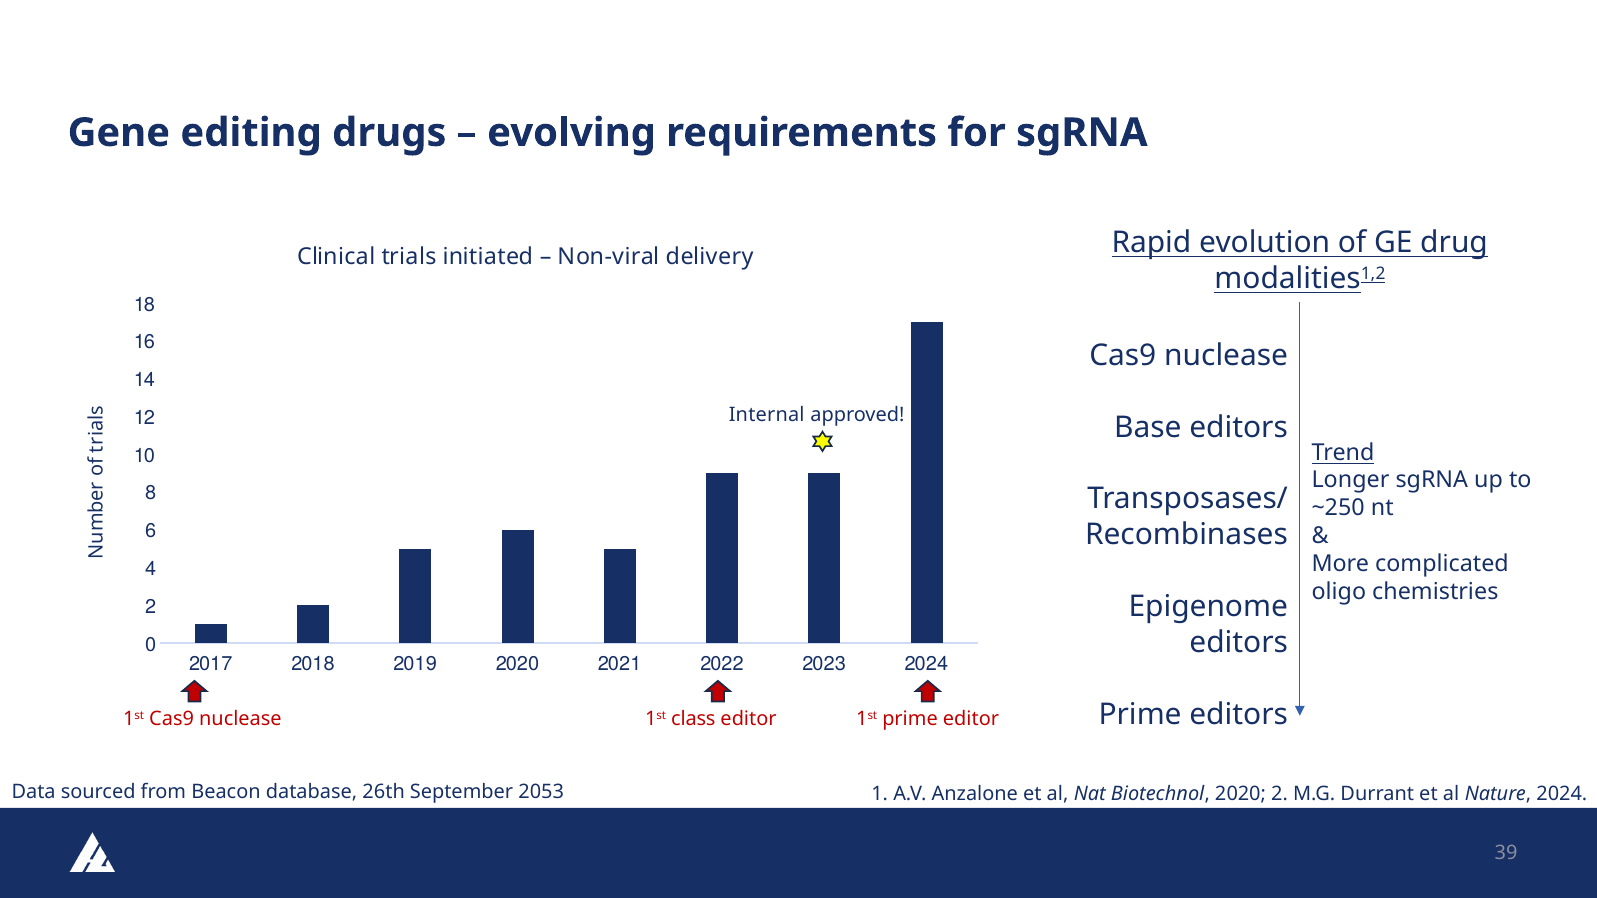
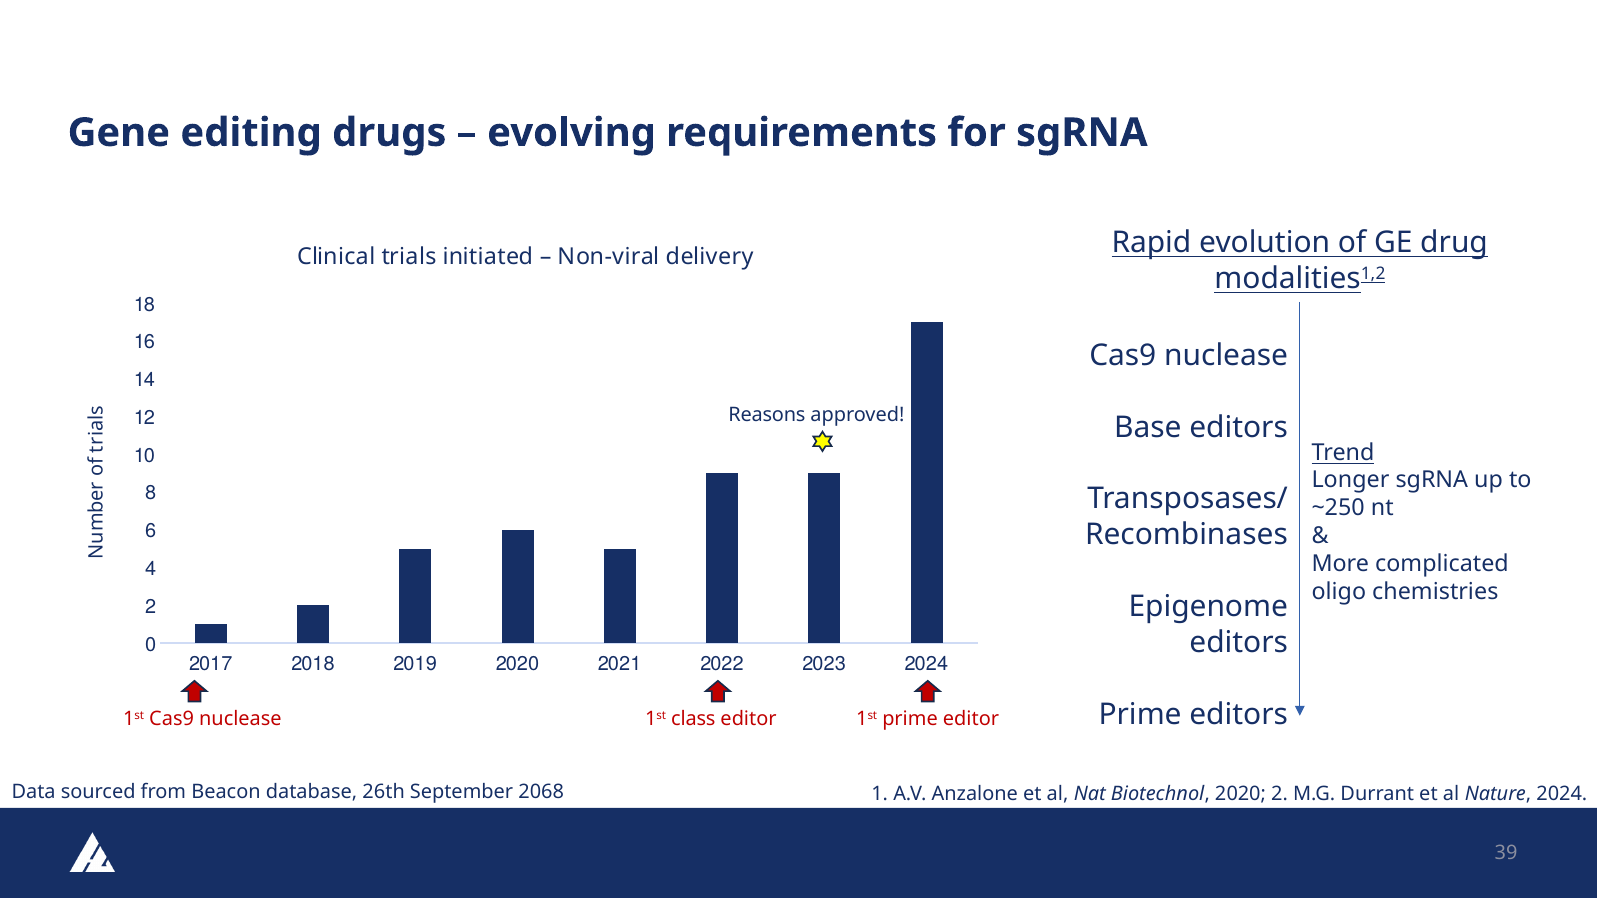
Internal: Internal -> Reasons
2053: 2053 -> 2068
